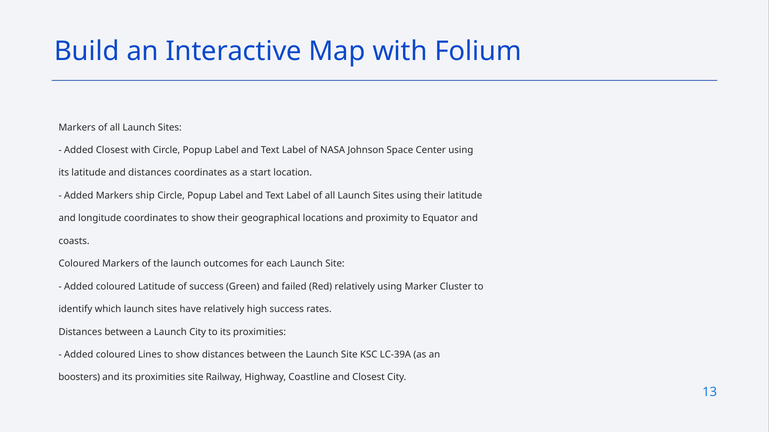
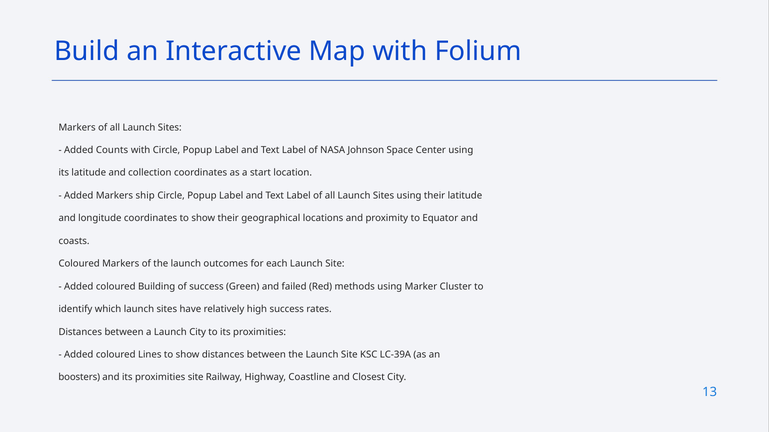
Added Closest: Closest -> Counts
and distances: distances -> collection
coloured Latitude: Latitude -> Building
Red relatively: relatively -> methods
